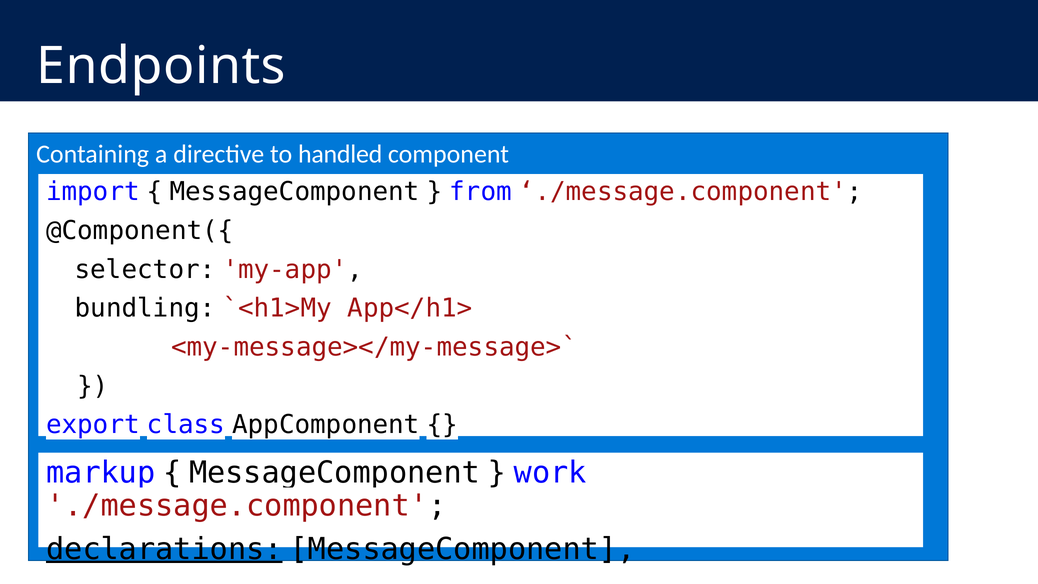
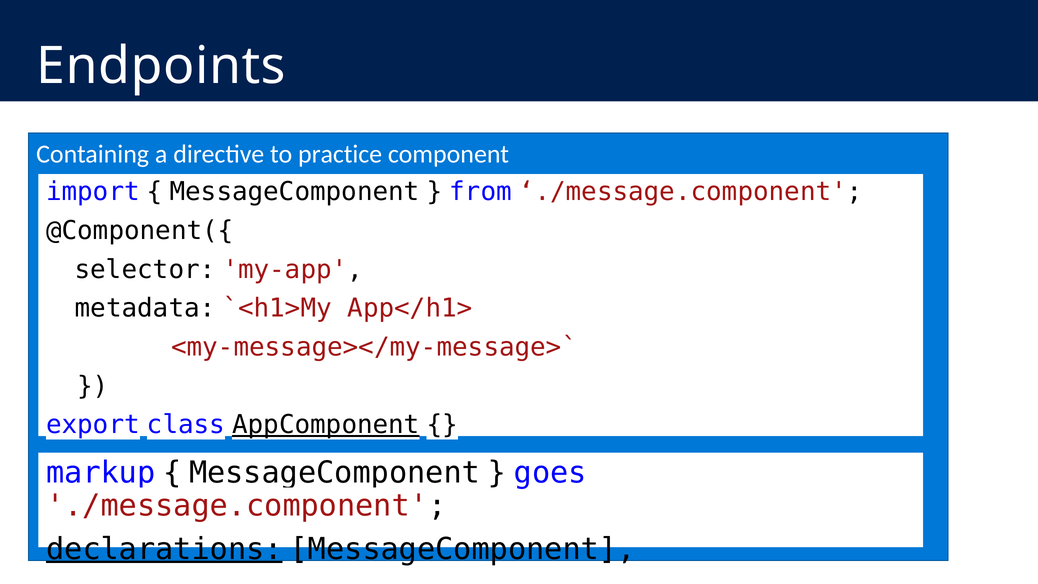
handled: handled -> practice
bundling: bundling -> metadata
AppComponent underline: none -> present
work: work -> goes
